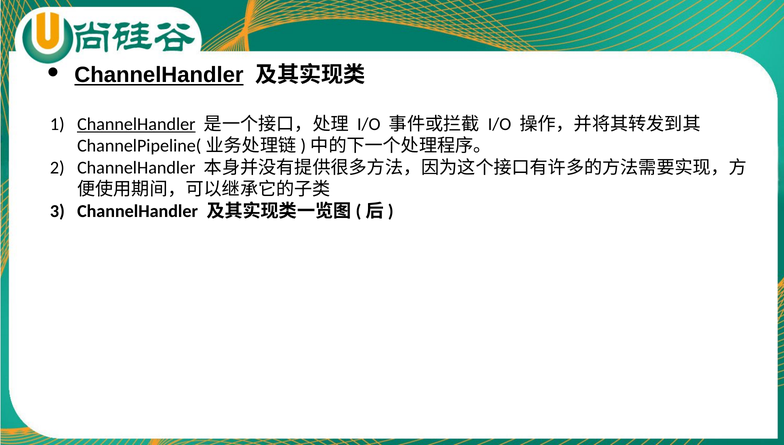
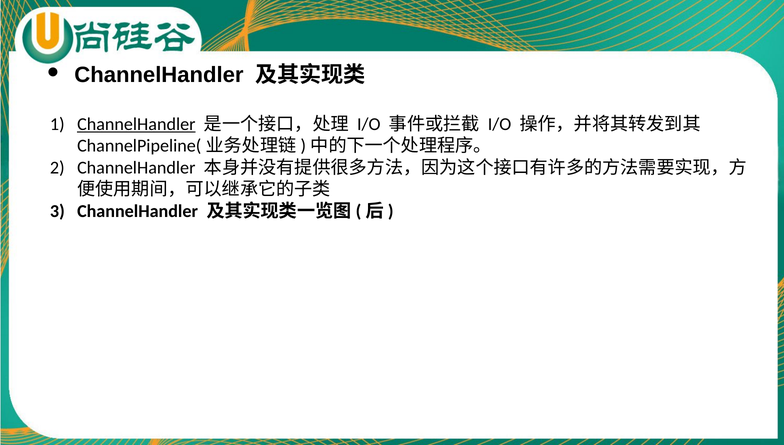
ChannelHandler at (159, 75) underline: present -> none
